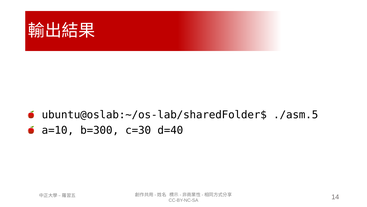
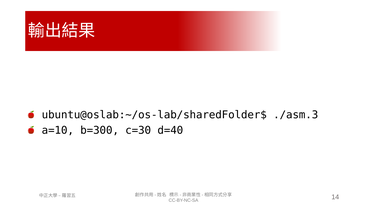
./asm.5: ./asm.5 -> ./asm.3
